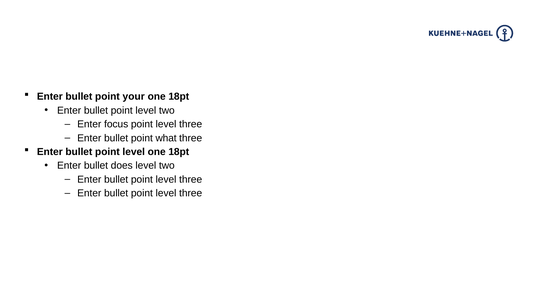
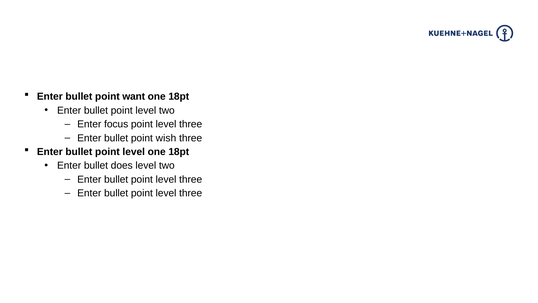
your: your -> want
what: what -> wish
